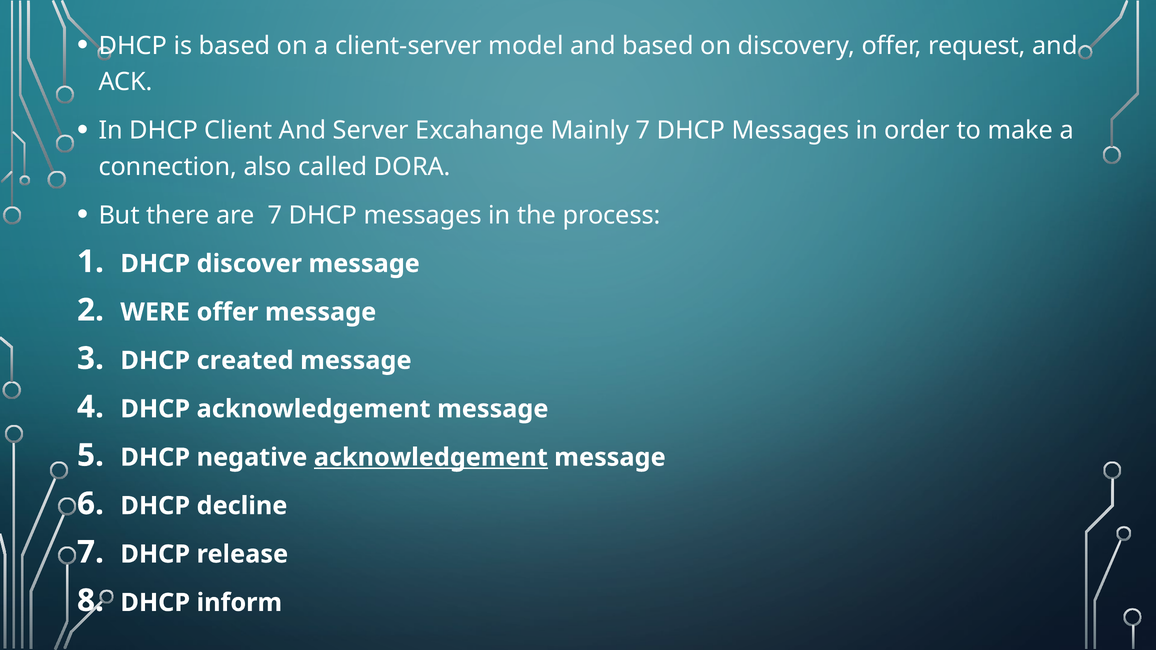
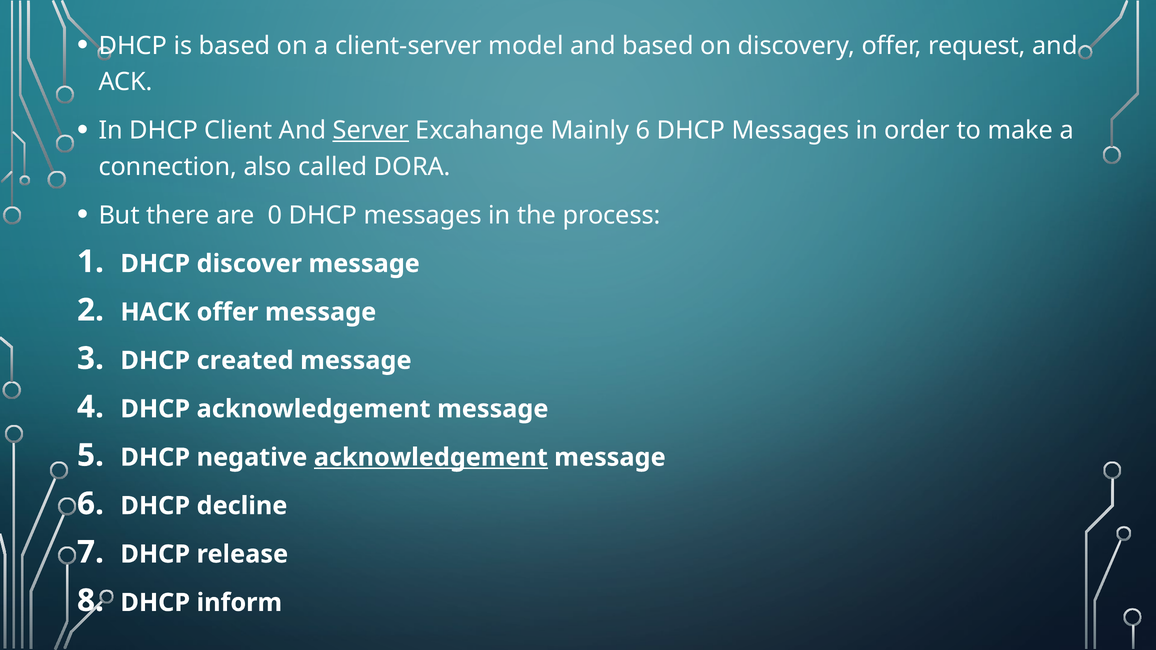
Server underline: none -> present
Mainly 7: 7 -> 6
are 7: 7 -> 0
WERE: WERE -> HACK
